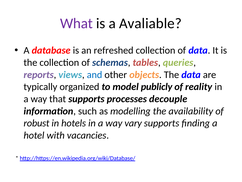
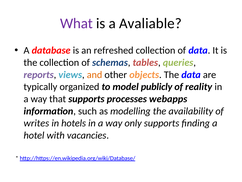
and colour: blue -> orange
decouple: decouple -> webapps
robust: robust -> writes
vary: vary -> only
